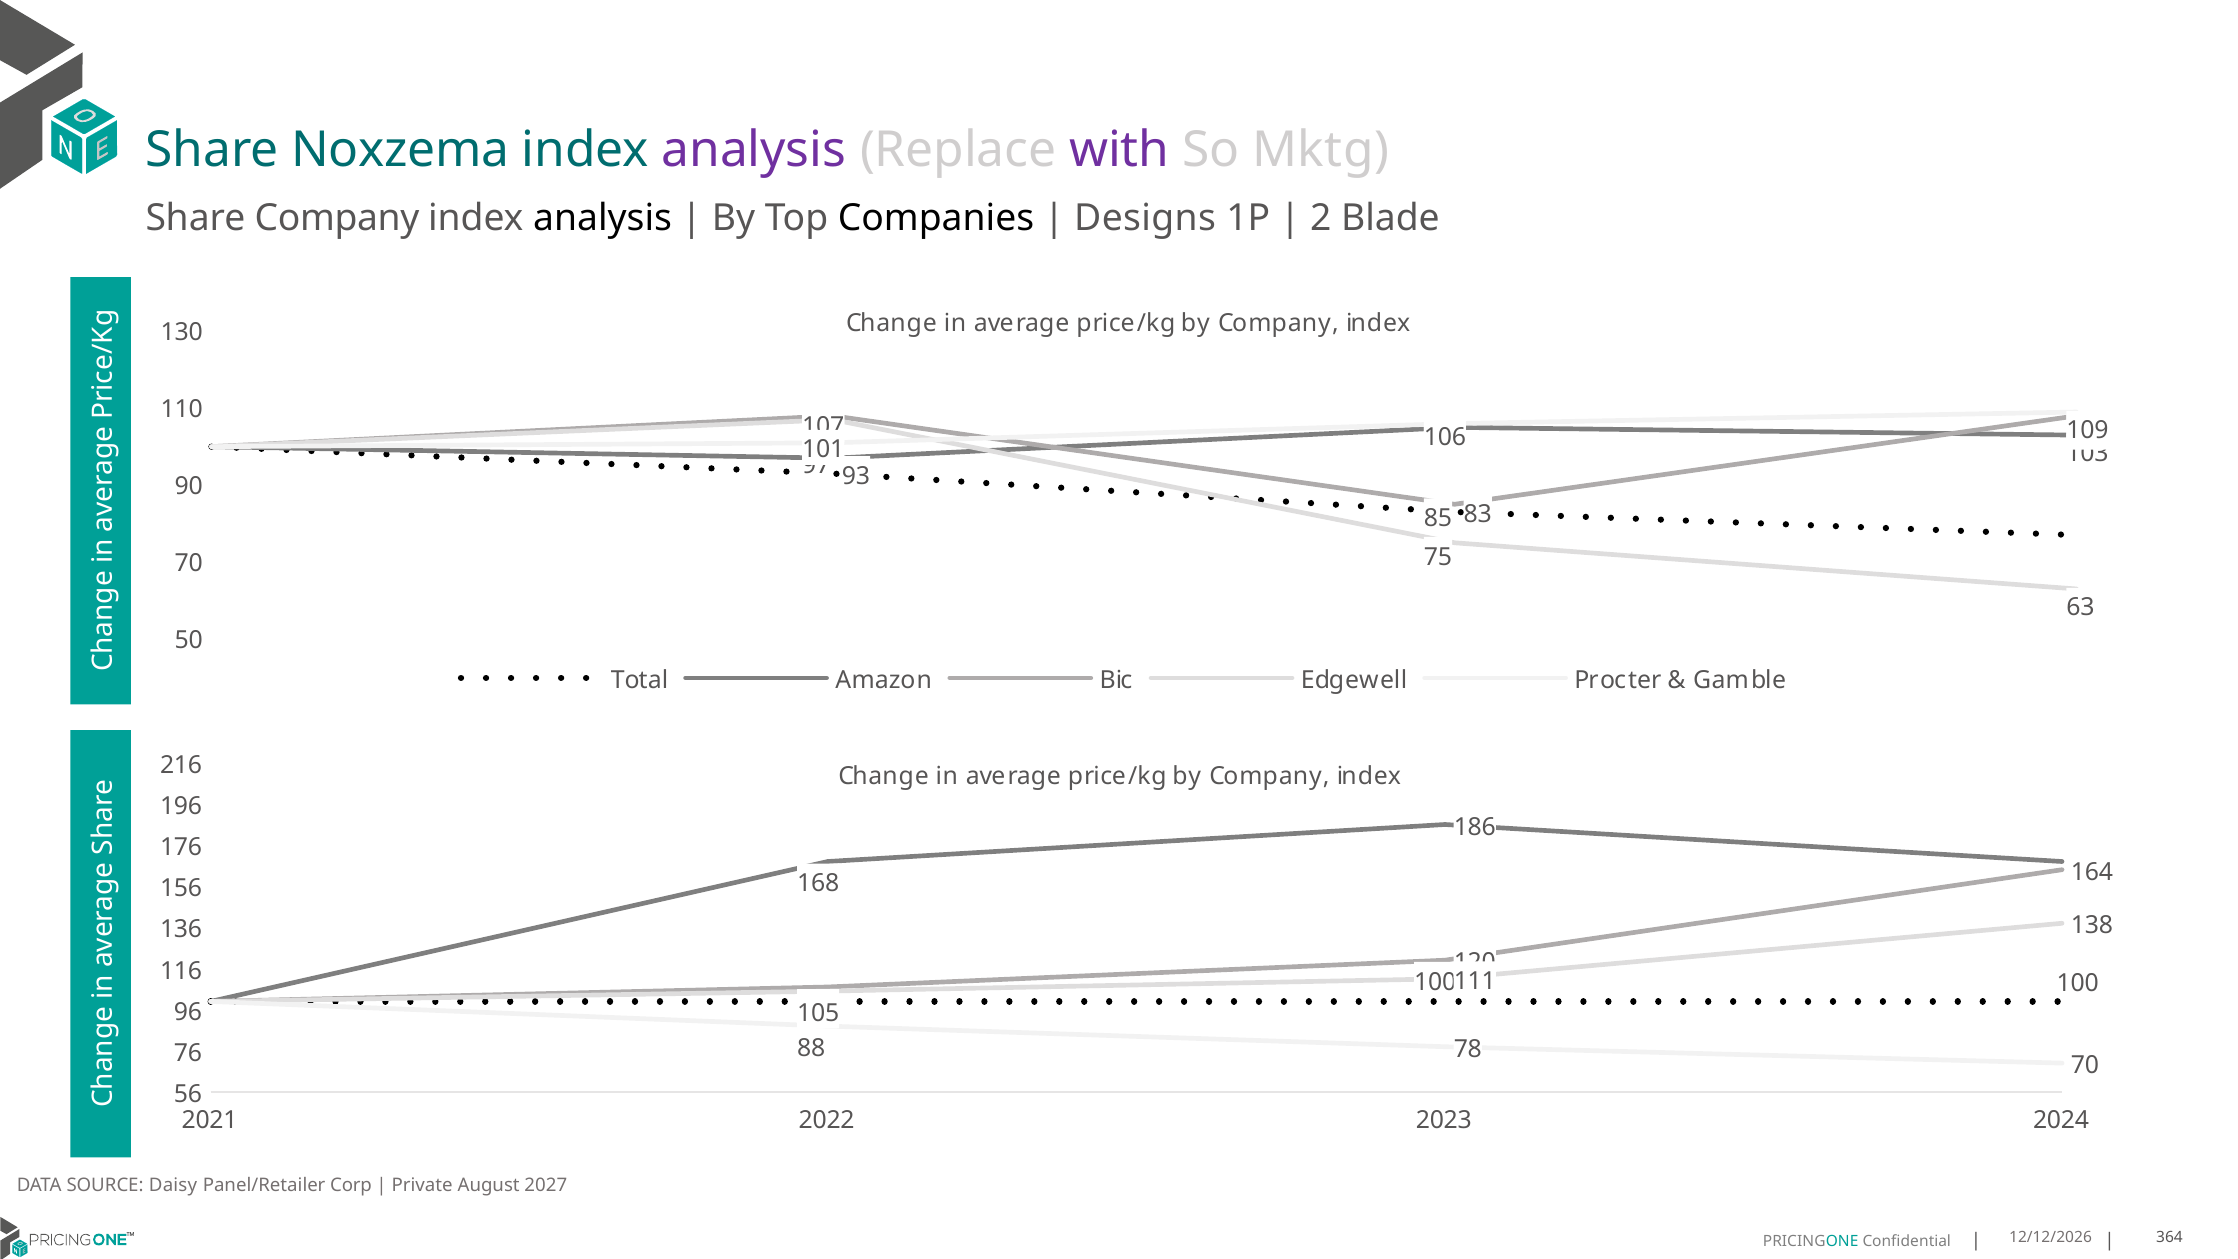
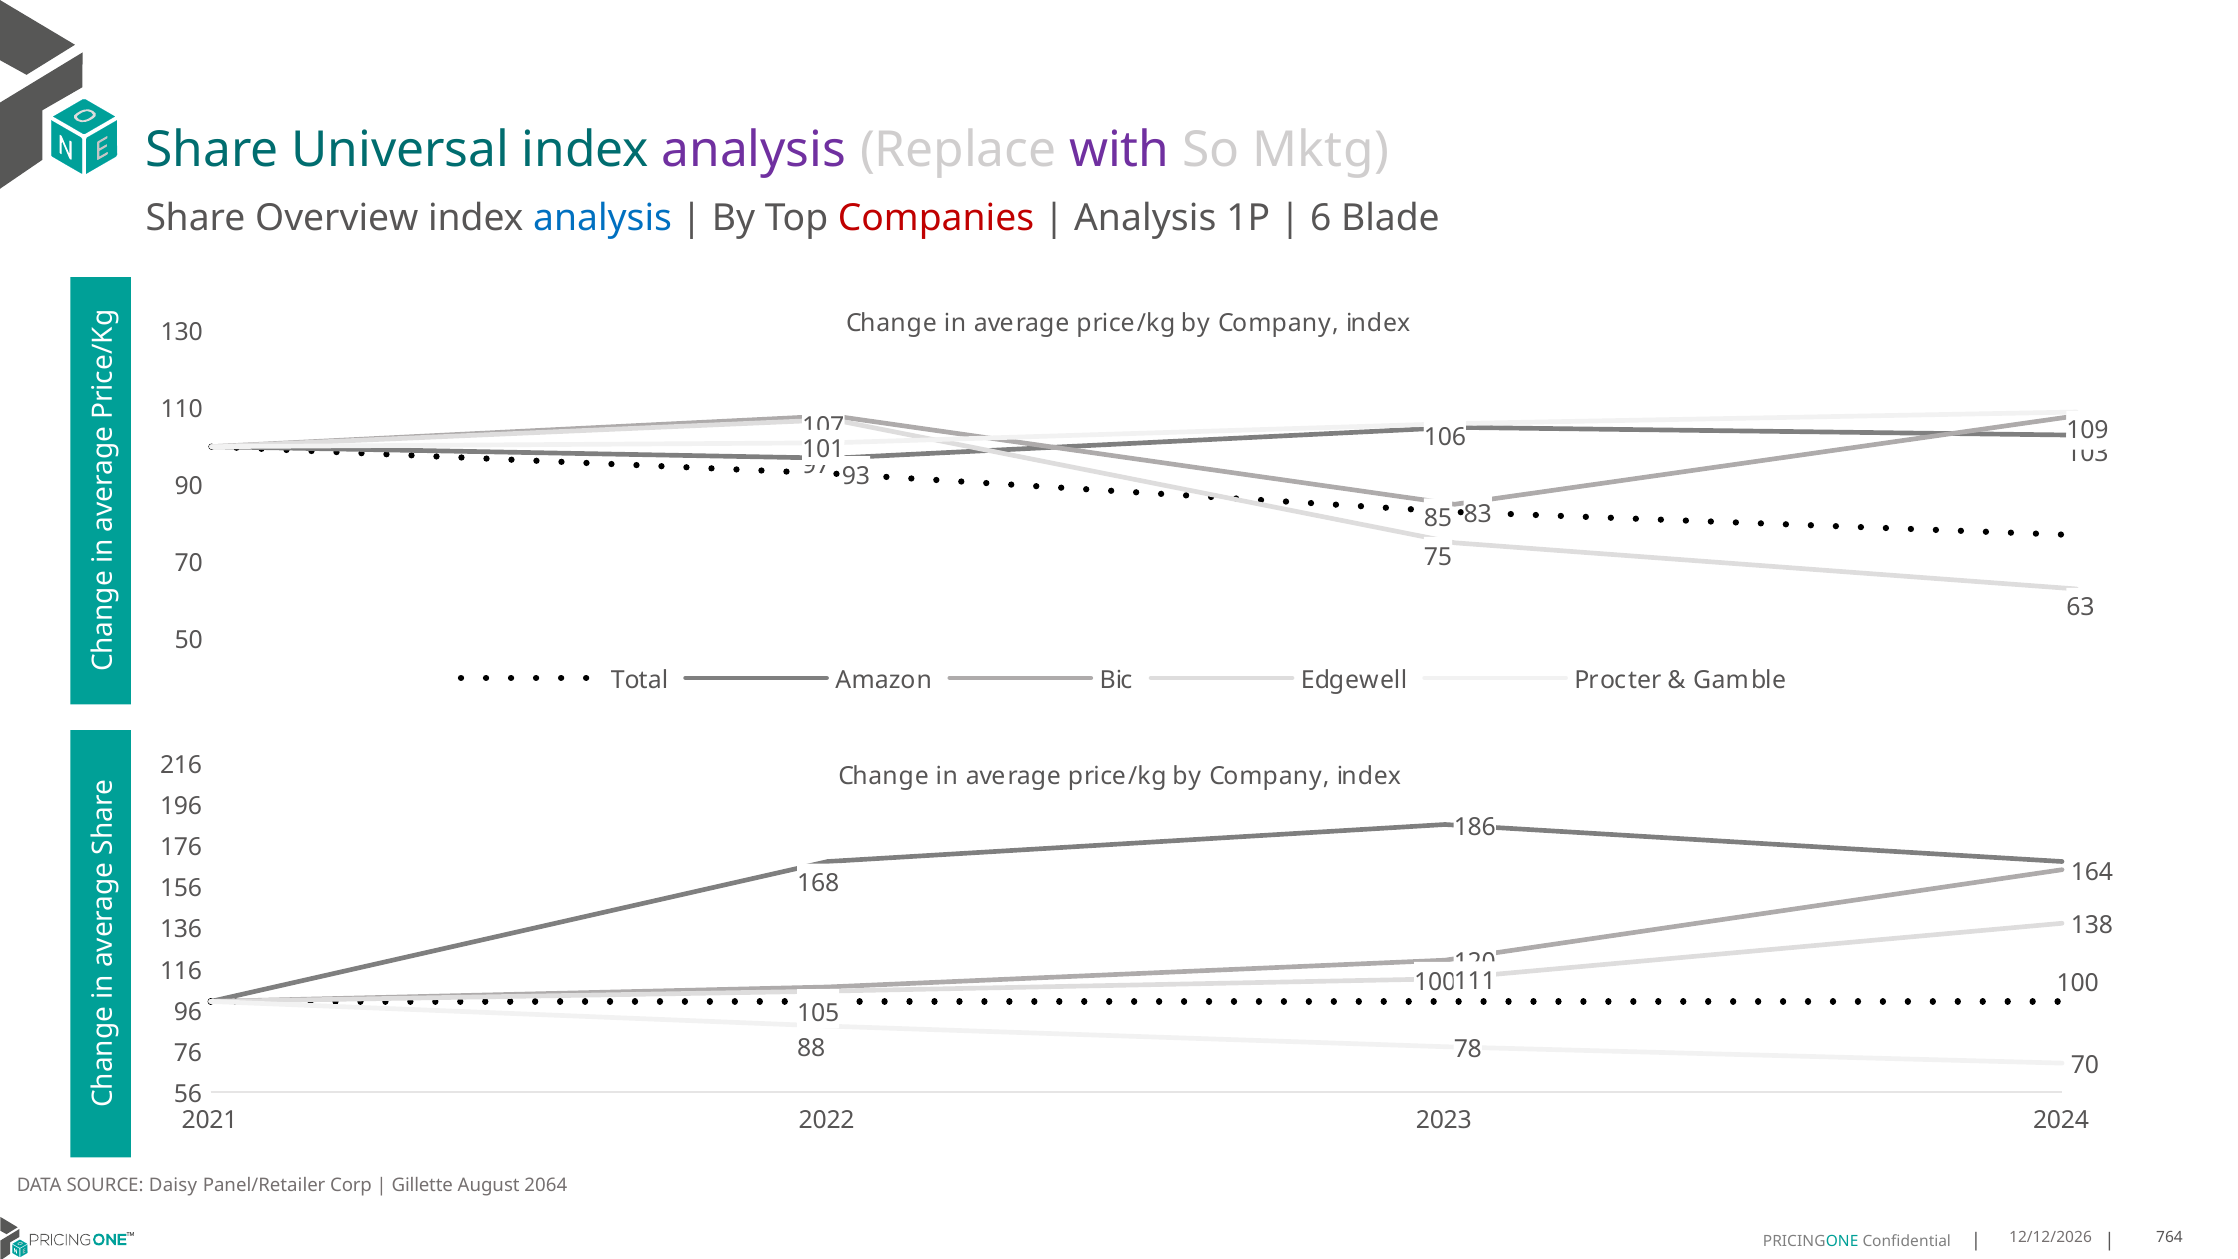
Noxzema: Noxzema -> Universal
Share Company: Company -> Overview
analysis at (603, 218) colour: black -> blue
Companies colour: black -> red
Designs at (1145, 218): Designs -> Analysis
2: 2 -> 6
Private: Private -> Gillette
2027: 2027 -> 2064
364: 364 -> 764
